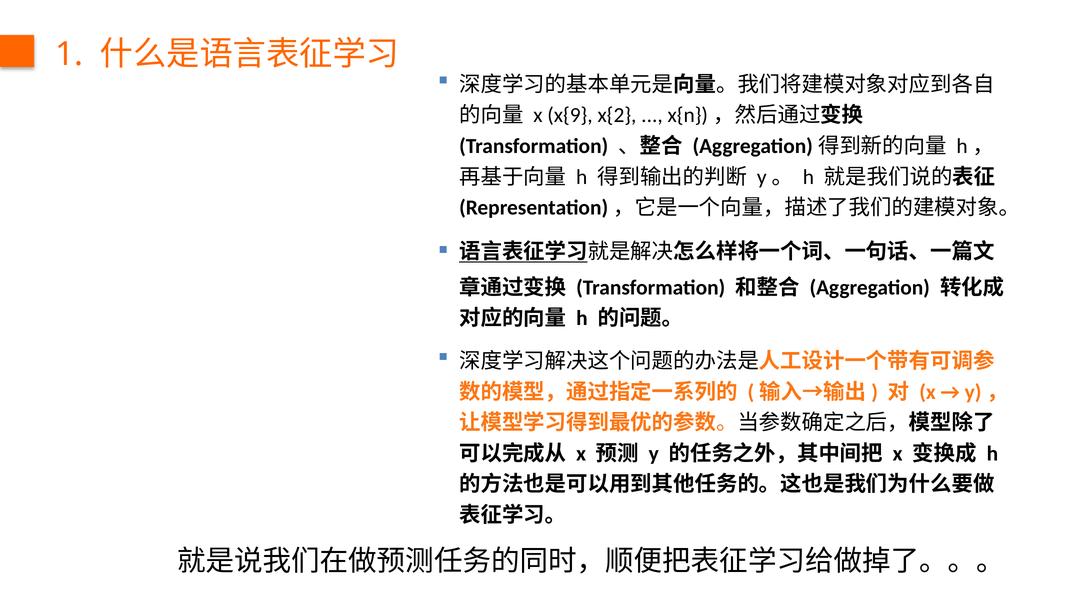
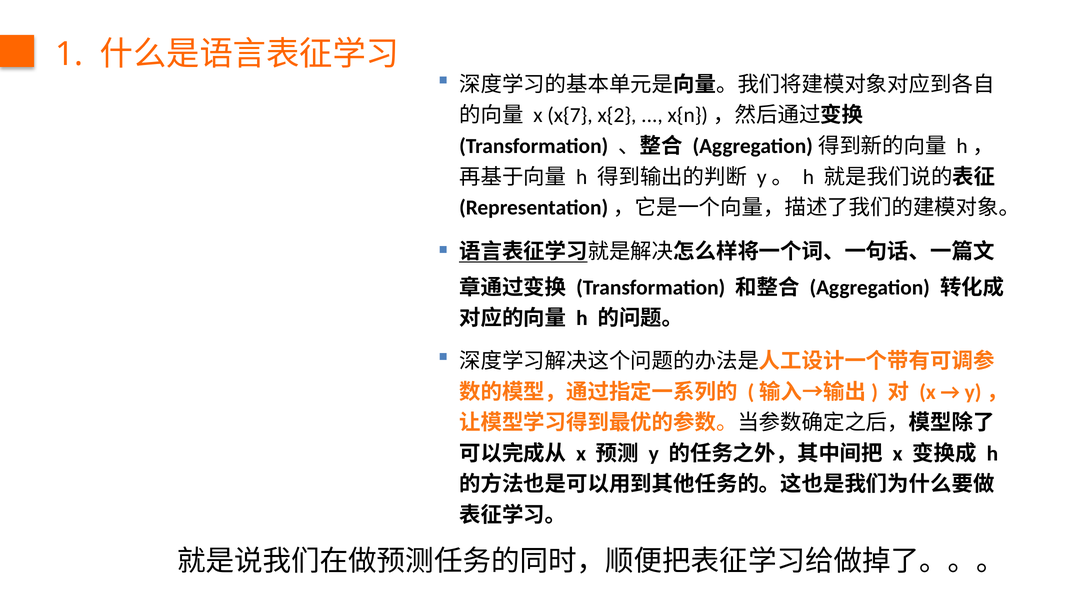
x{9: x{9 -> x{7
